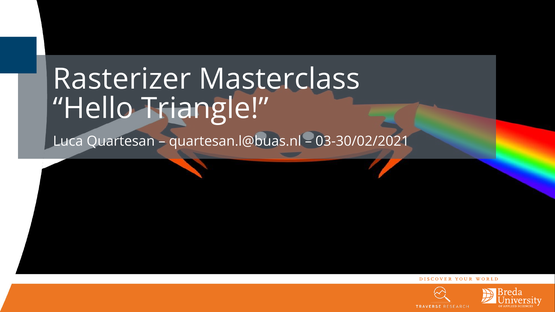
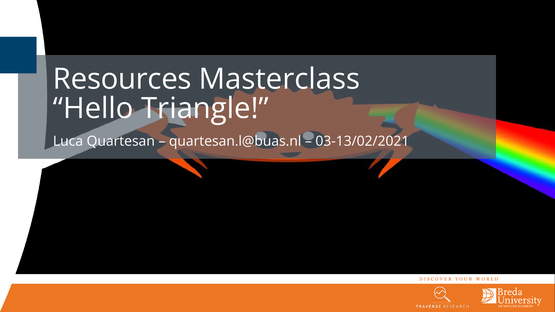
Rasterizer: Rasterizer -> Resources
03-30/02/2021: 03-30/02/2021 -> 03-13/02/2021
